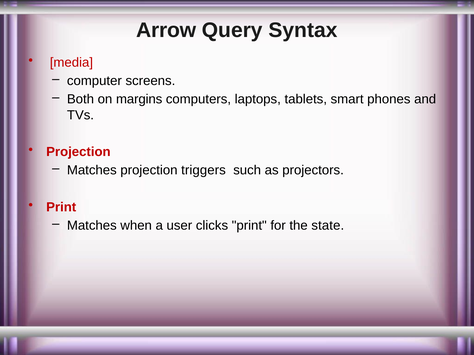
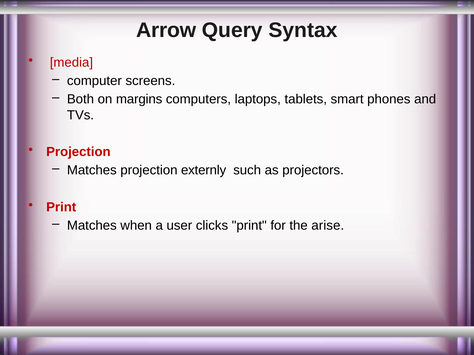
triggers: triggers -> externly
state: state -> arise
